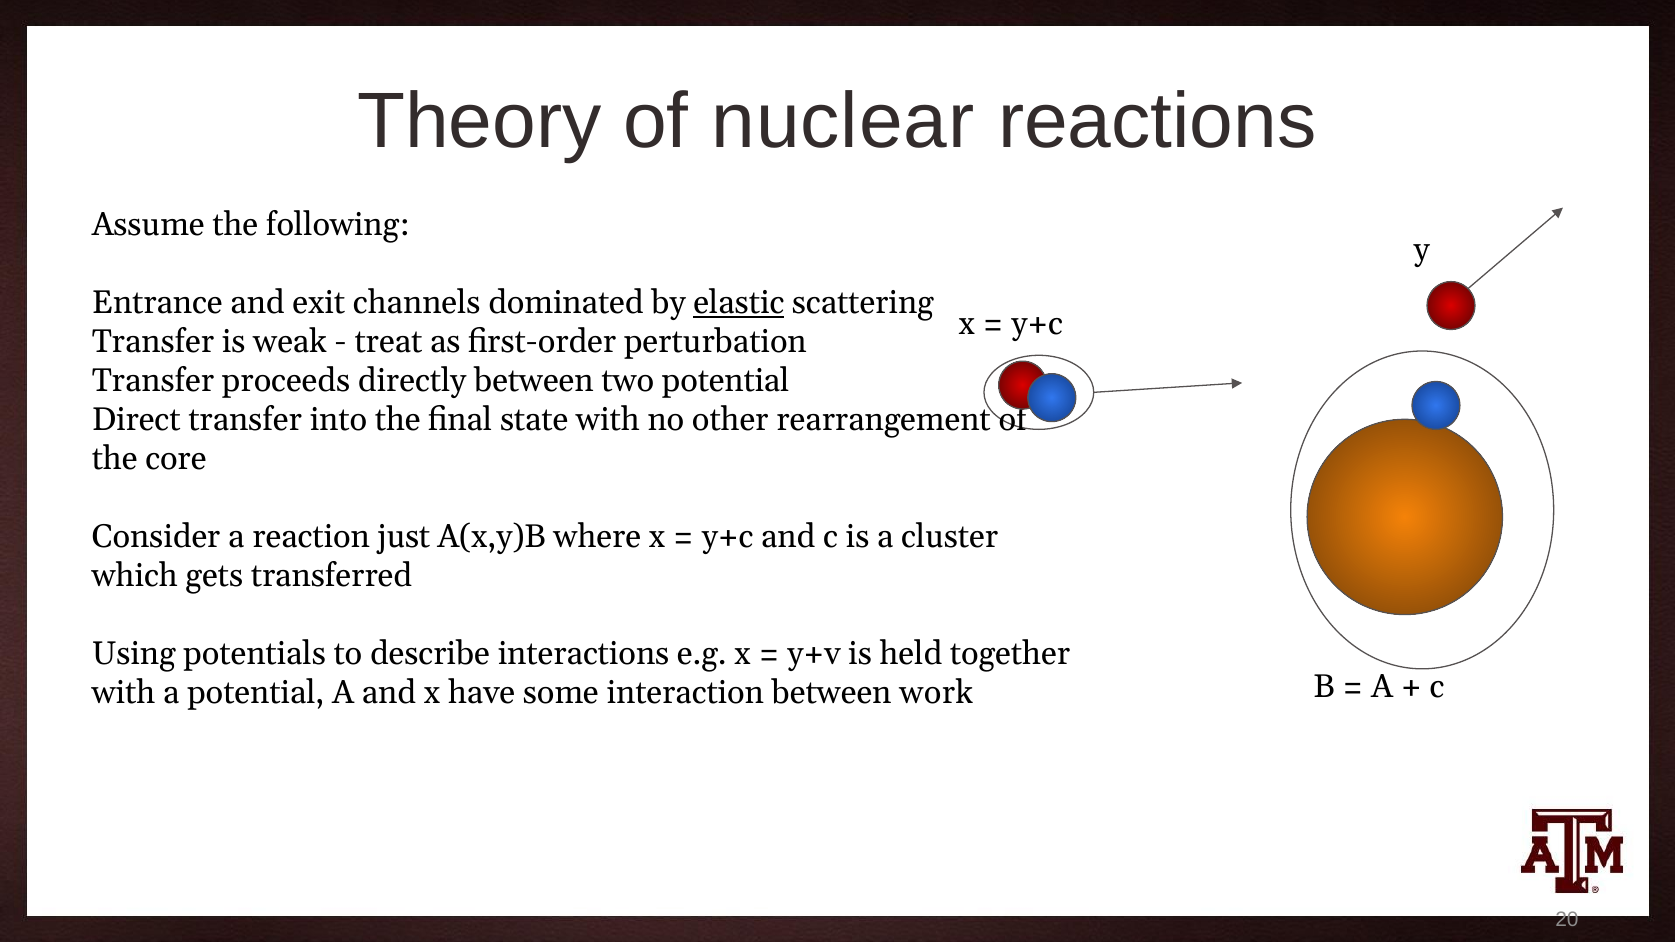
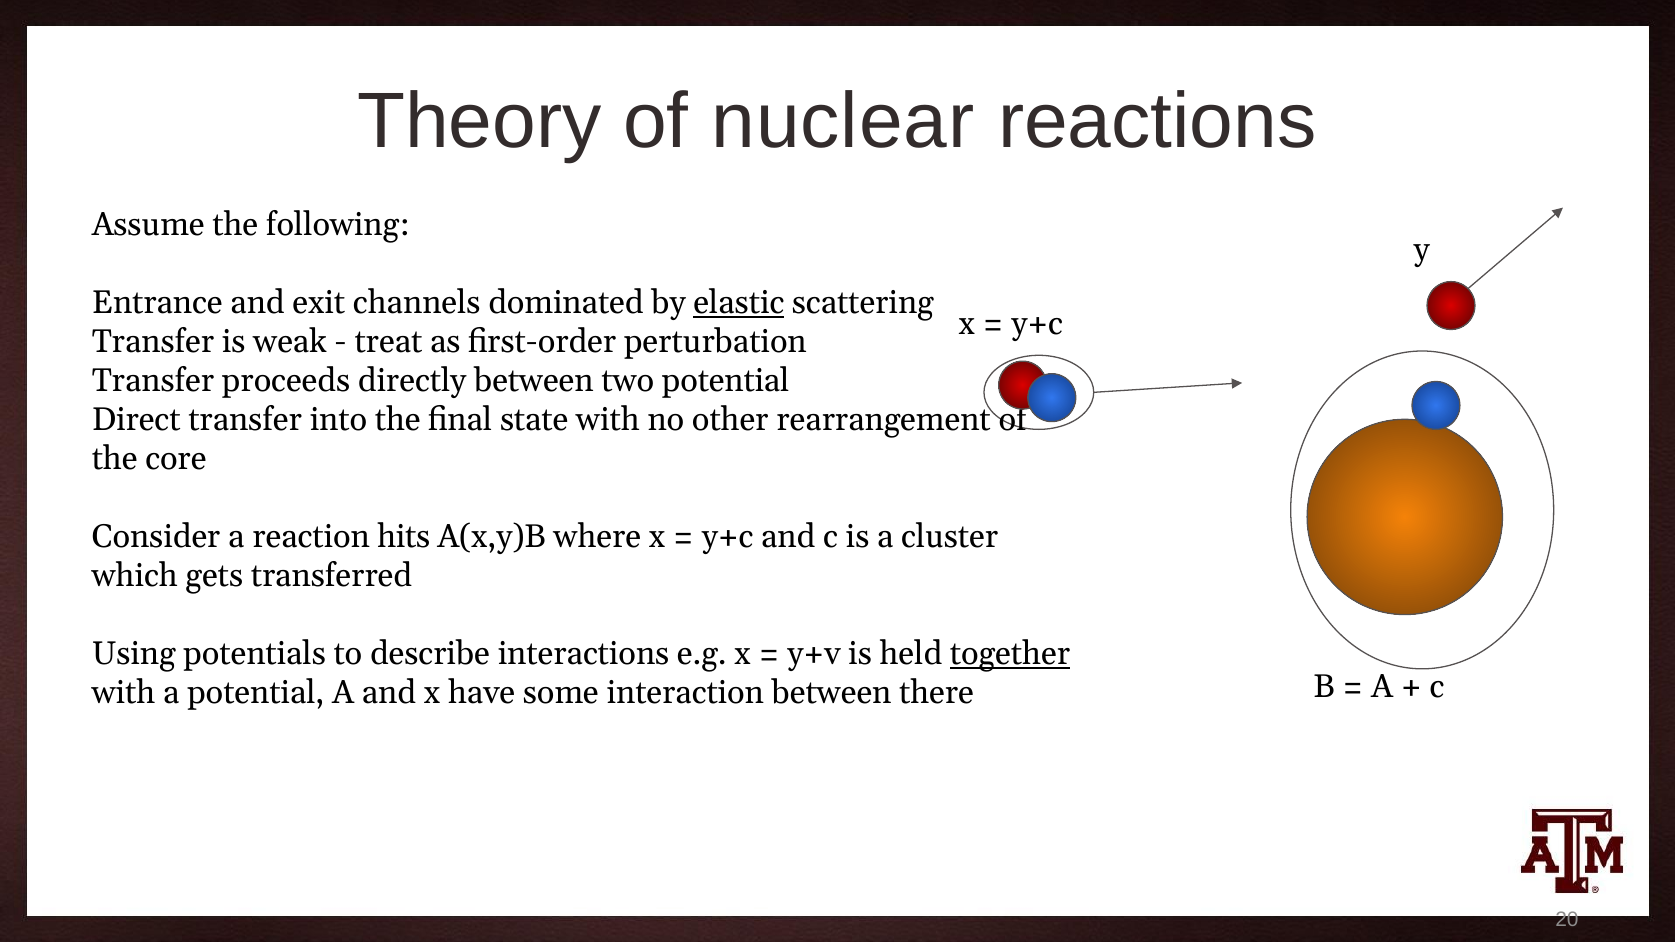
just: just -> hits
together underline: none -> present
work: work -> there
